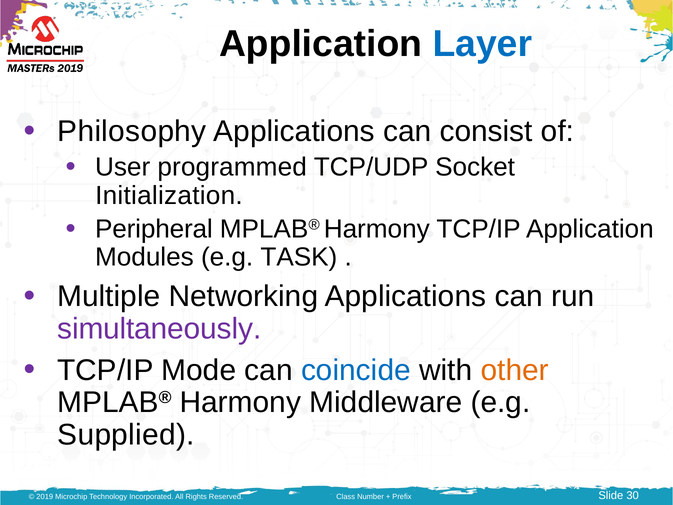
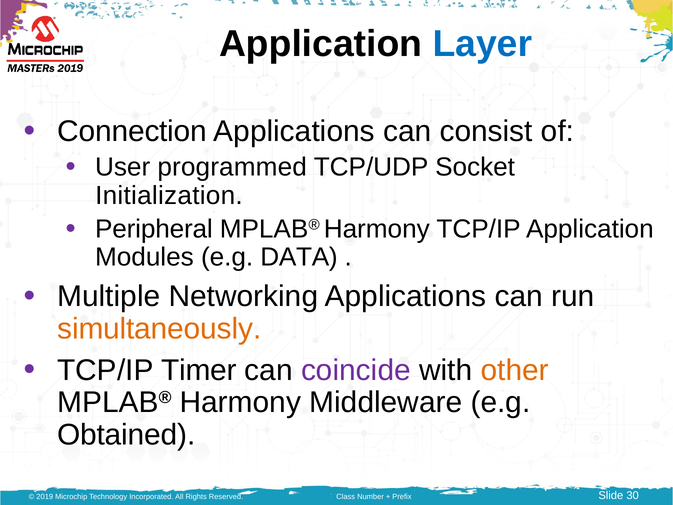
Philosophy: Philosophy -> Connection
TASK: TASK -> DATA
simultaneously colour: purple -> orange
Mode: Mode -> Timer
coincide colour: blue -> purple
Supplied: Supplied -> Obtained
